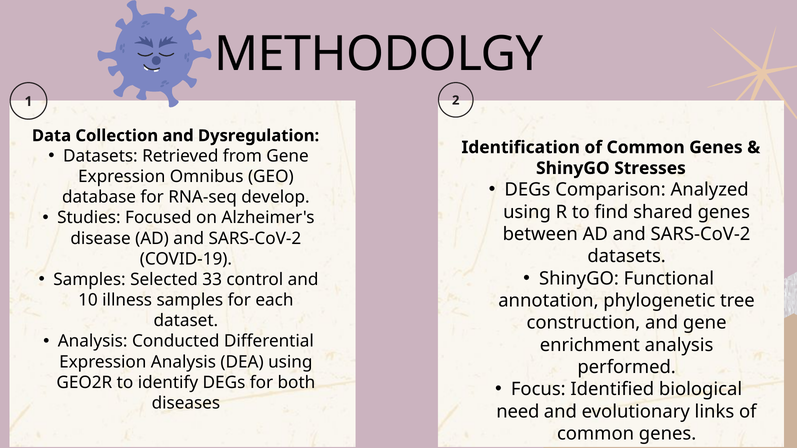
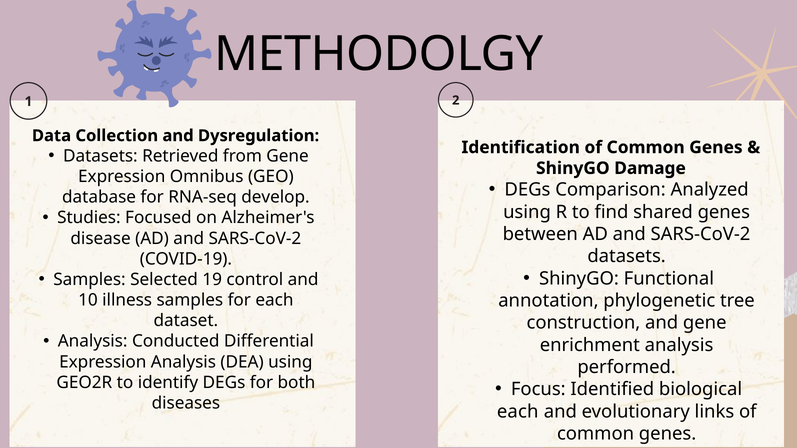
Stresses: Stresses -> Damage
33: 33 -> 19
need at (518, 412): need -> each
